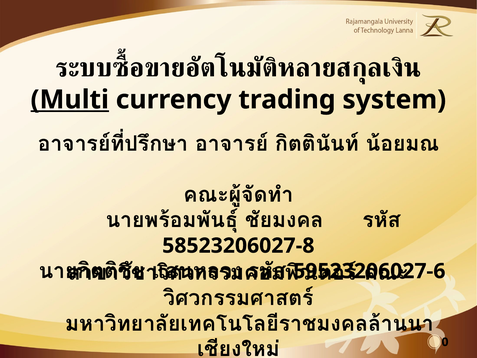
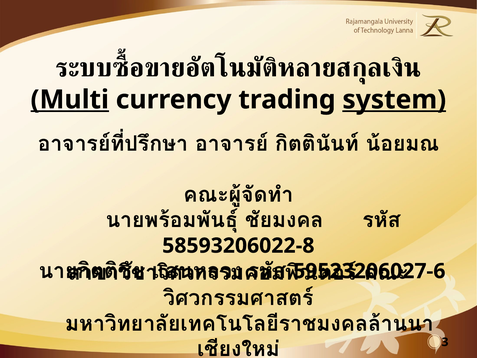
system underline: none -> present
58523206027-8: 58523206027-8 -> 58593206022-8
0: 0 -> 3
